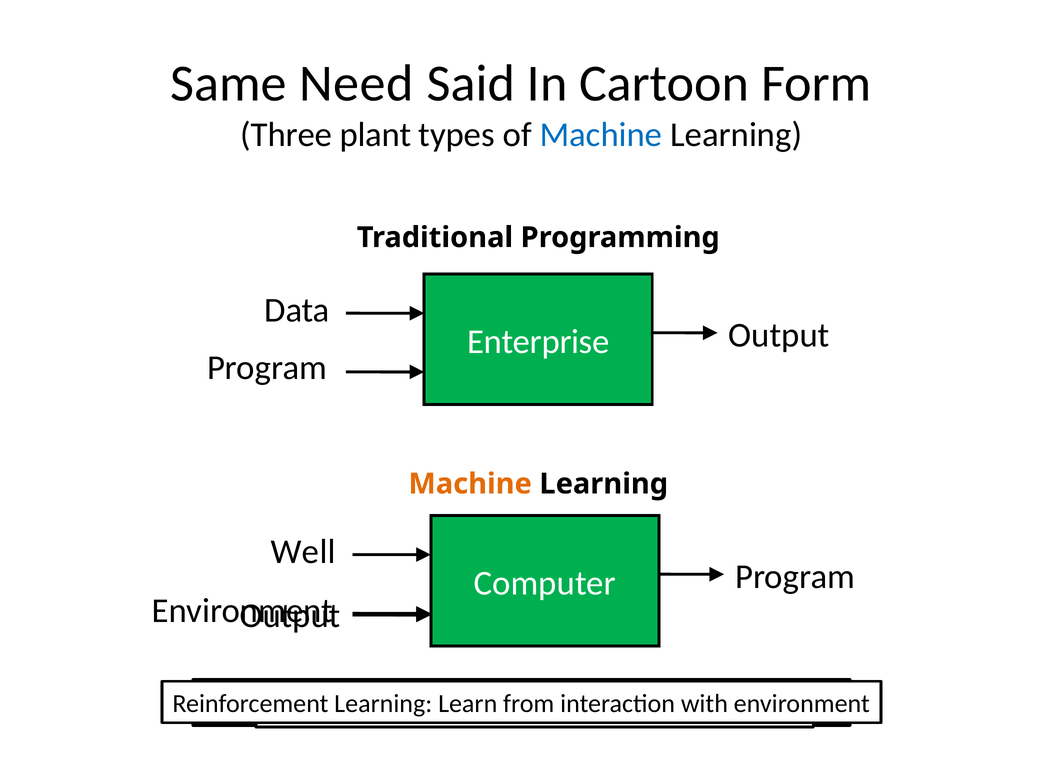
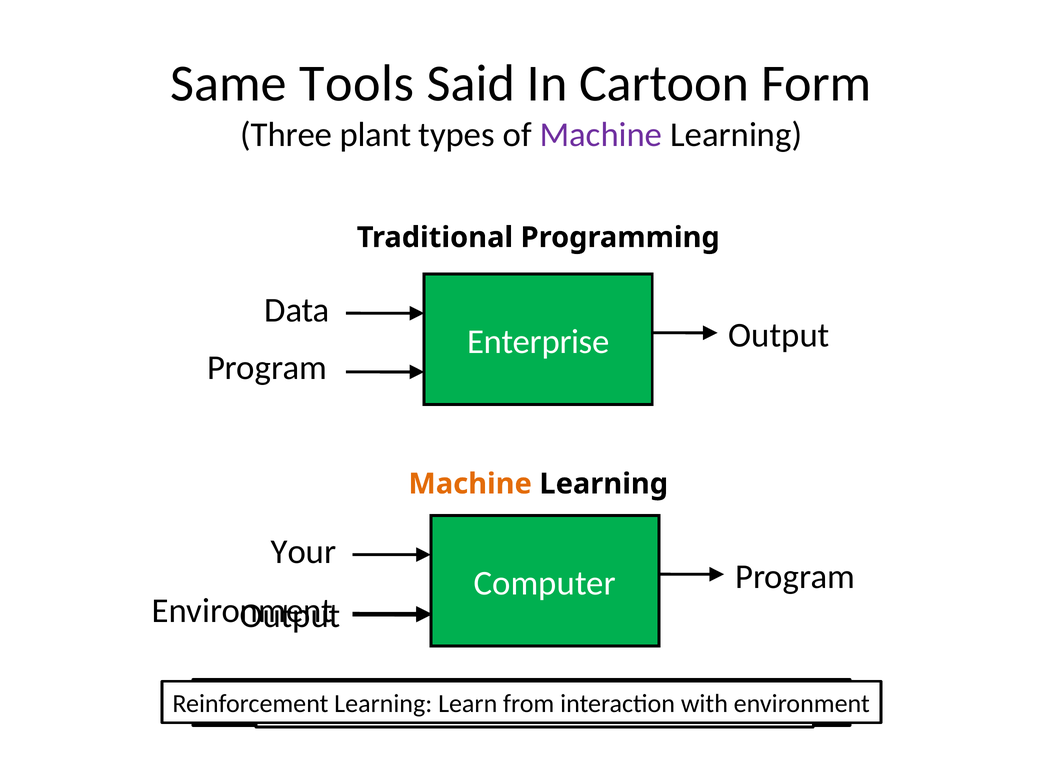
Need: Need -> Tools
Machine at (601, 134) colour: blue -> purple
Well: Well -> Your
